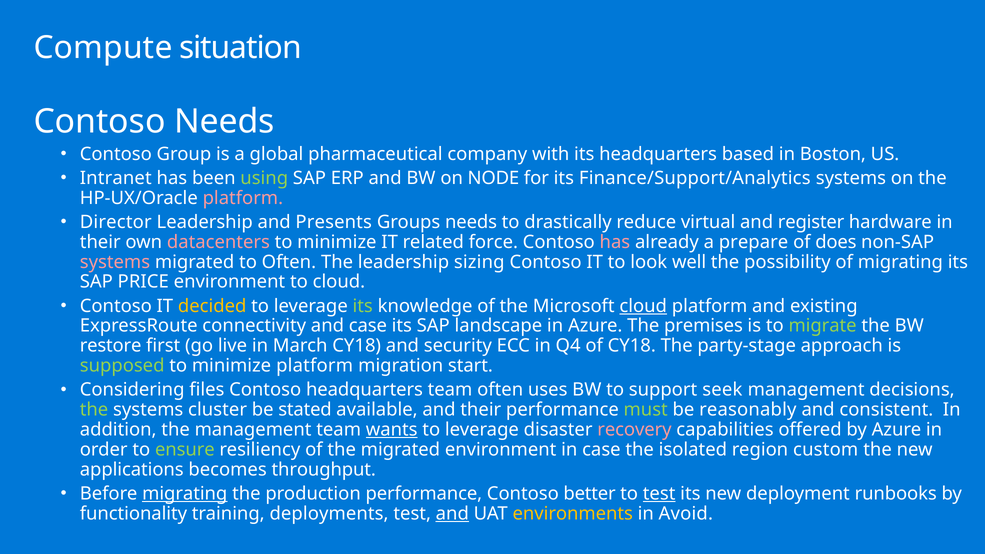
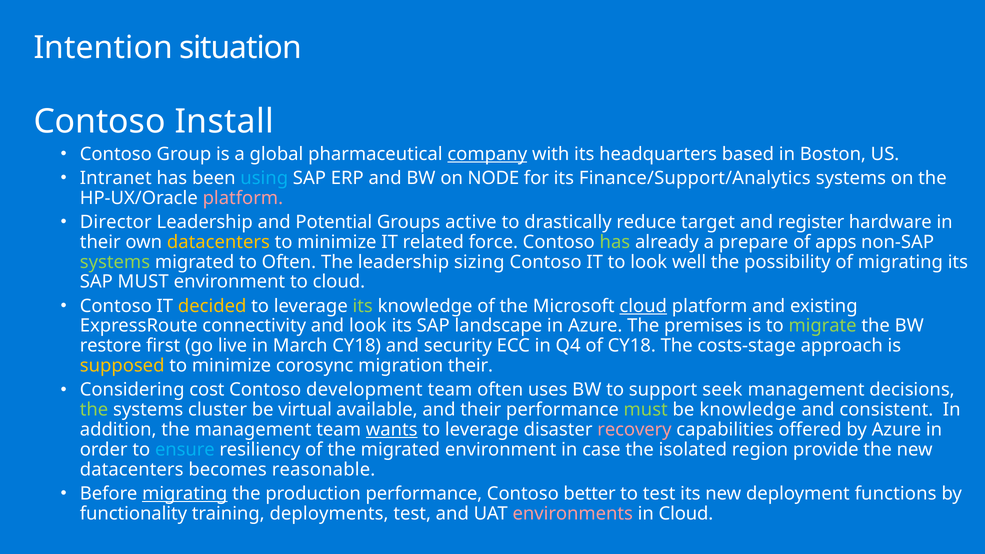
Compute: Compute -> Intention
Contoso Needs: Needs -> Install
company underline: none -> present
using colour: light green -> light blue
Presents: Presents -> Potential
Groups needs: needs -> active
virtual: virtual -> target
datacenters at (218, 242) colour: pink -> yellow
has at (615, 242) colour: pink -> light green
does: does -> apps
systems at (115, 262) colour: pink -> light green
SAP PRICE: PRICE -> MUST
and case: case -> look
party-stage: party-stage -> costs-stage
supposed colour: light green -> yellow
minimize platform: platform -> corosync
migration start: start -> their
files: files -> cost
Contoso headquarters: headquarters -> development
stated: stated -> virtual
be reasonably: reasonably -> knowledge
ensure colour: light green -> light blue
custom: custom -> provide
applications at (132, 470): applications -> datacenters
throughput: throughput -> reasonable
test at (659, 494) underline: present -> none
runbooks: runbooks -> functions
and at (452, 514) underline: present -> none
environments colour: yellow -> pink
in Avoid: Avoid -> Cloud
